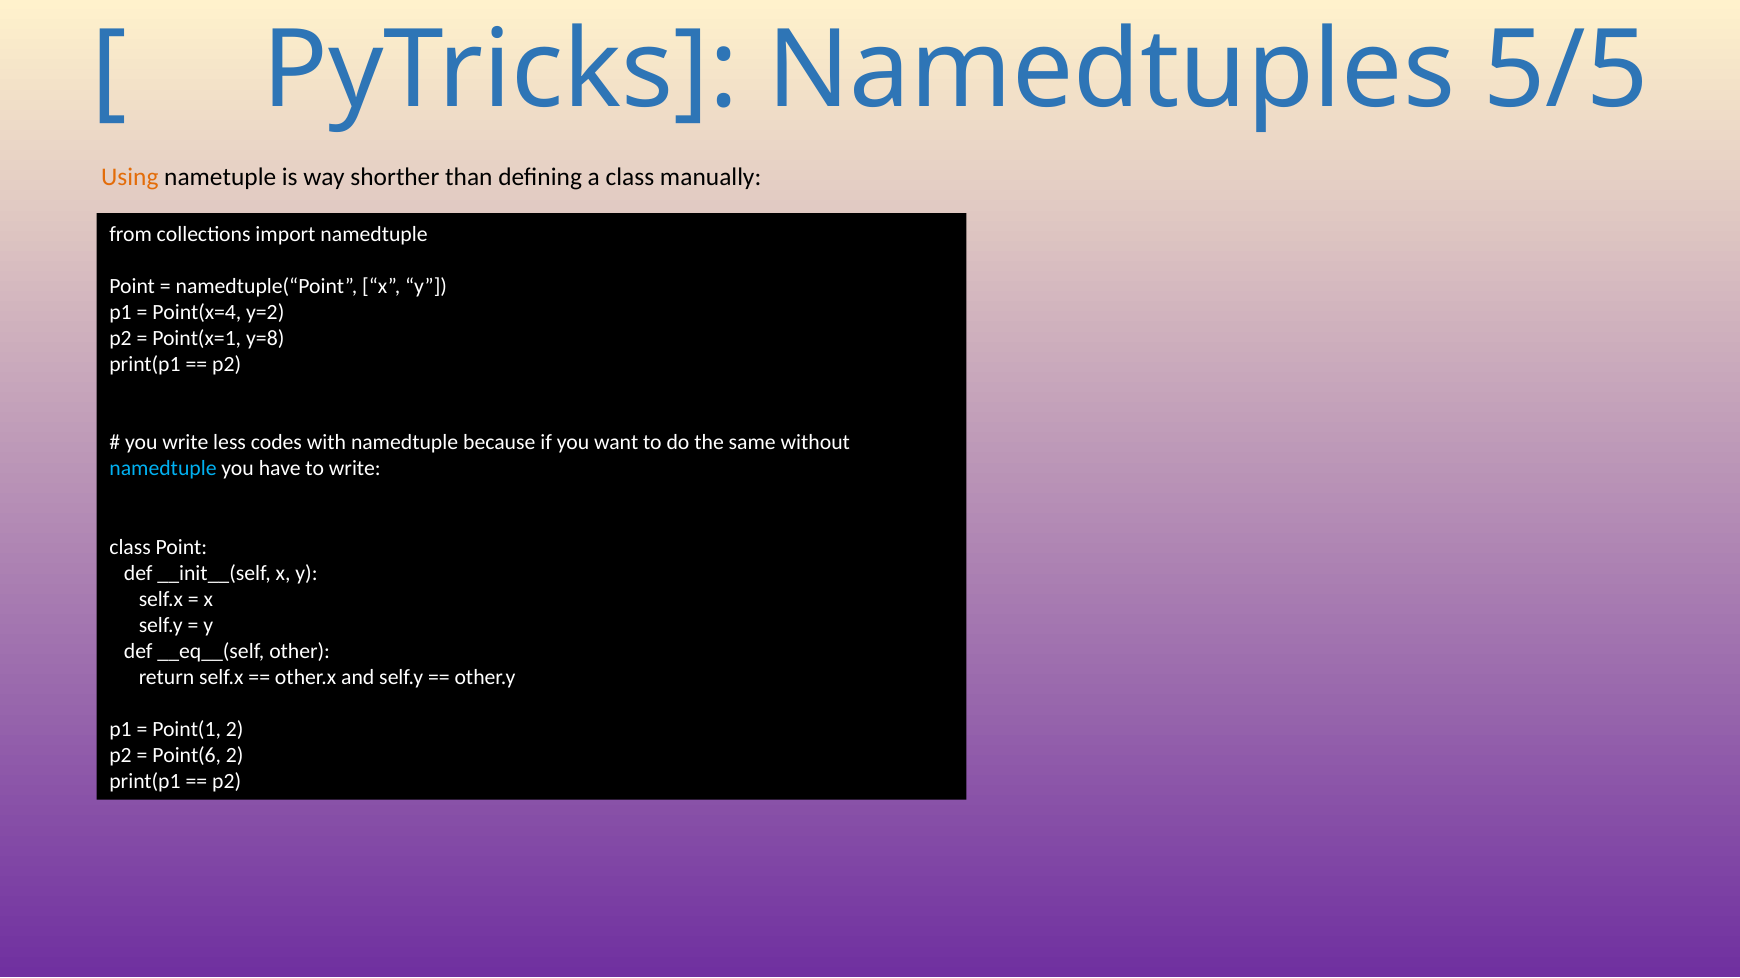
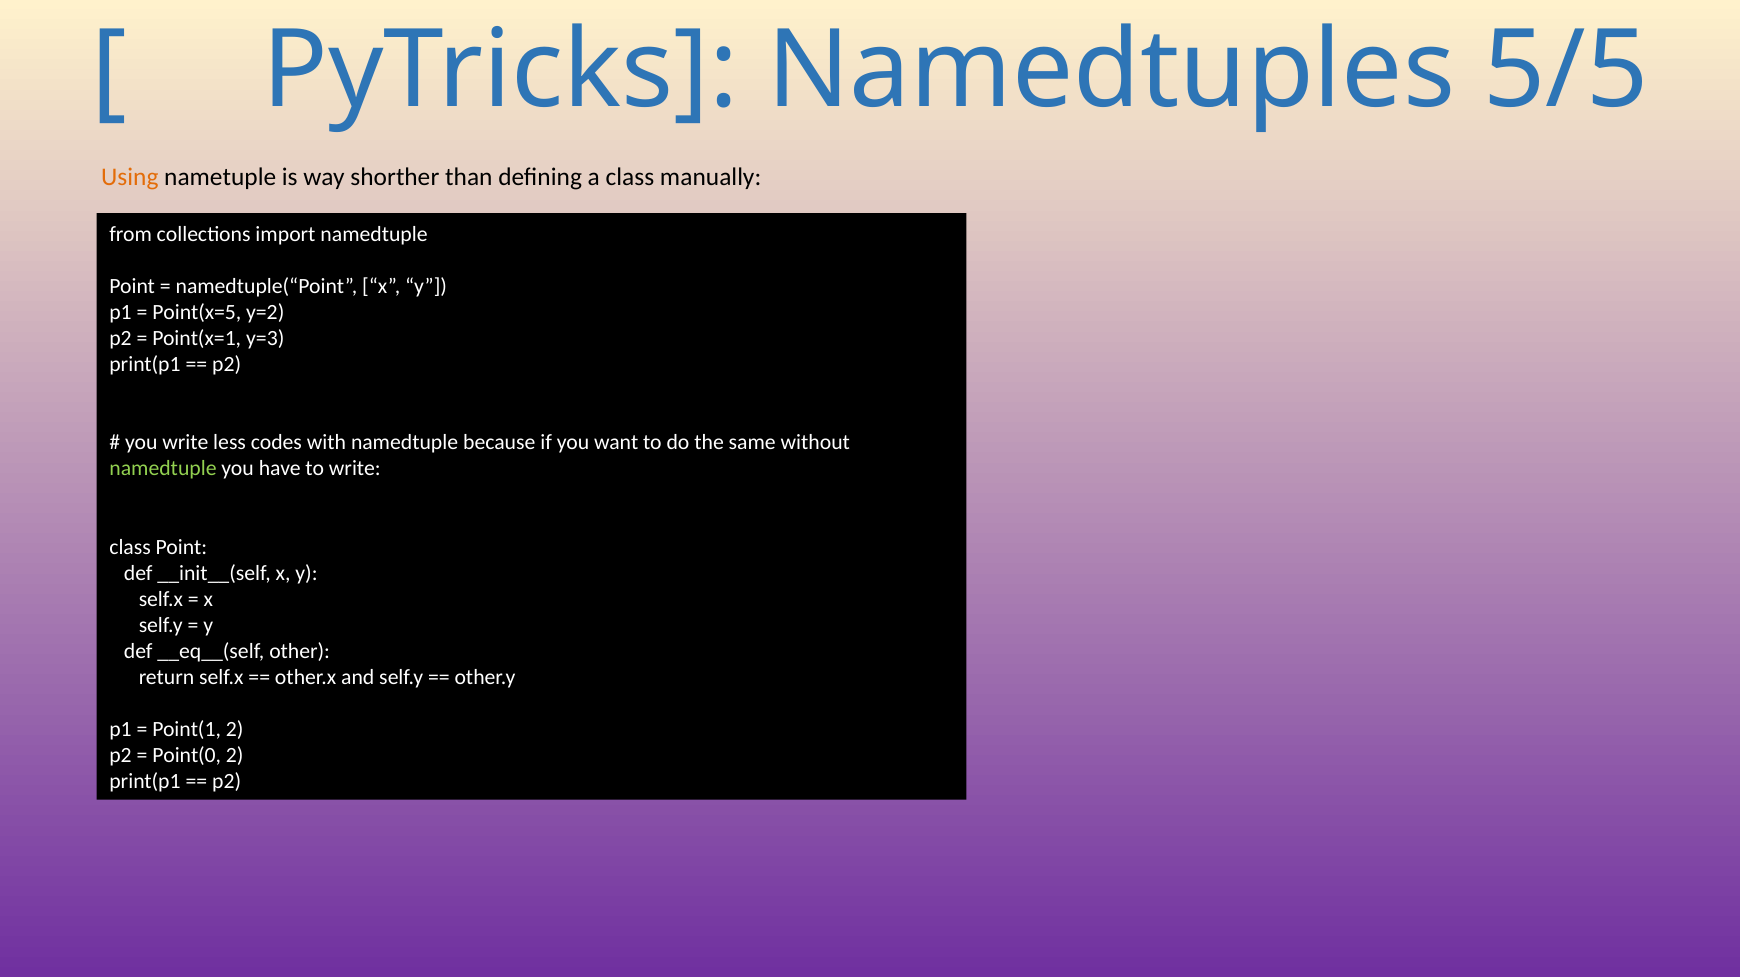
Point(x=4: Point(x=4 -> Point(x=5
y=8: y=8 -> y=3
namedtuple at (163, 469) colour: light blue -> light green
Point(6: Point(6 -> Point(0
